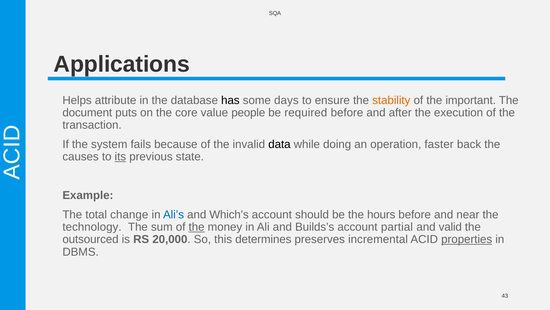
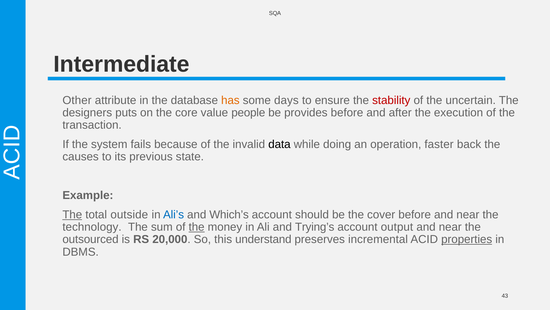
Applications: Applications -> Intermediate
Helps: Helps -> Other
has colour: black -> orange
stability colour: orange -> red
important: important -> uncertain
document: document -> designers
required: required -> provides
its underline: present -> none
The at (72, 214) underline: none -> present
change: change -> outside
hours: hours -> cover
Builds’s: Builds’s -> Trying’s
partial: partial -> output
valid at (450, 227): valid -> near
determines: determines -> understand
